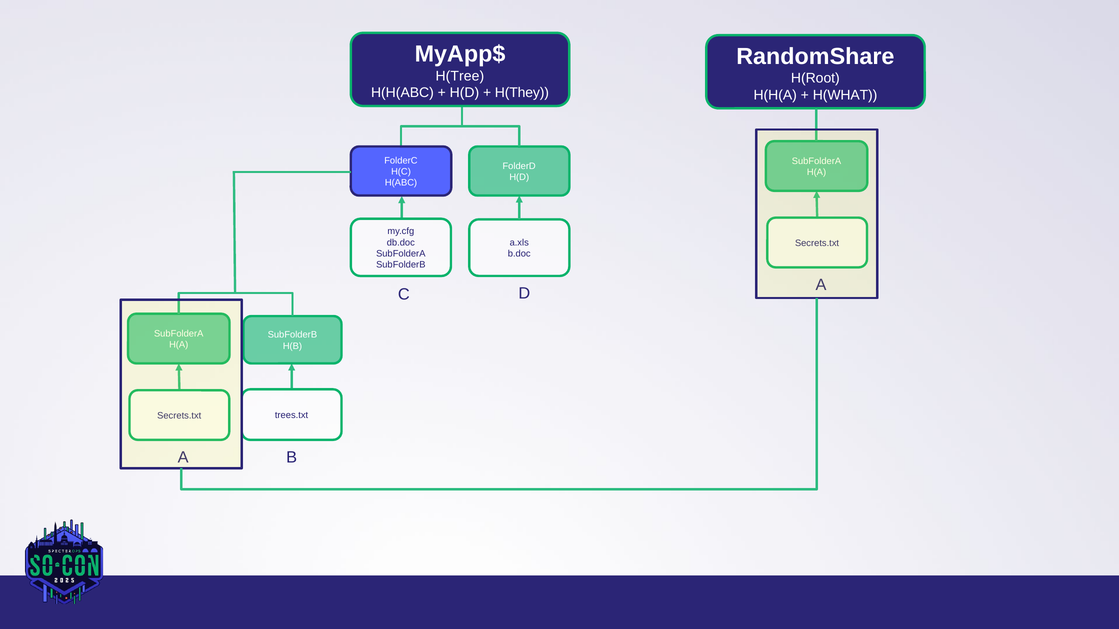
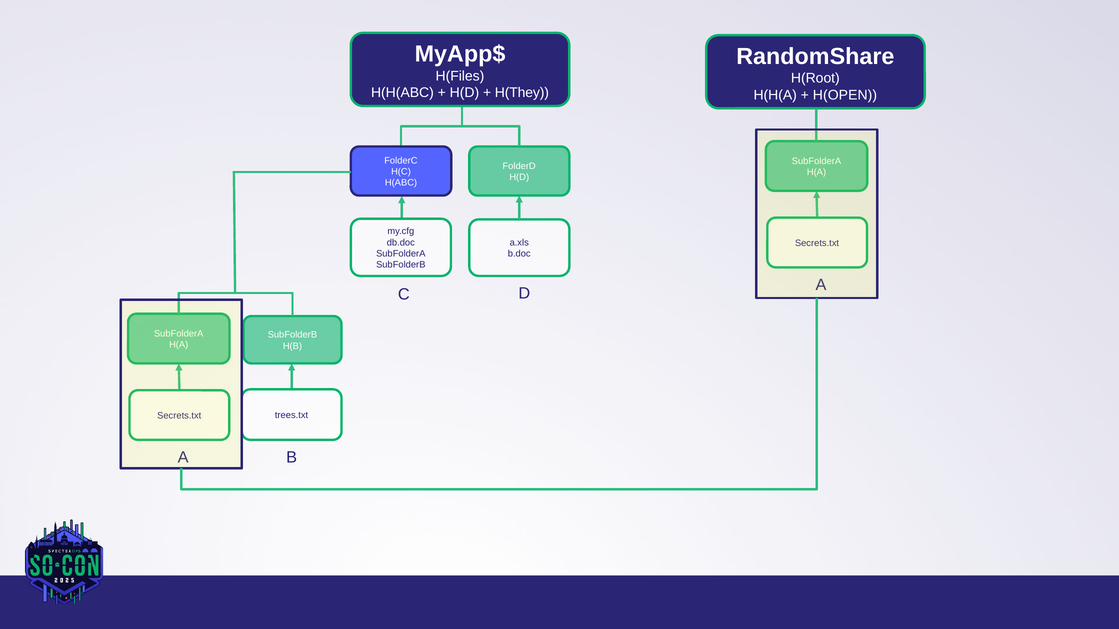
H(Tree: H(Tree -> H(Files
H(WHAT: H(WHAT -> H(OPEN
